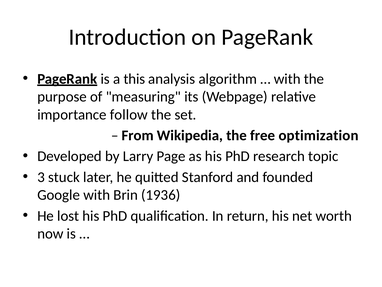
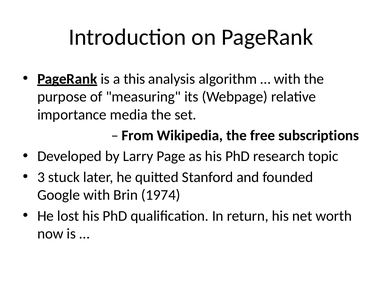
follow: follow -> media
optimization: optimization -> subscriptions
1936: 1936 -> 1974
